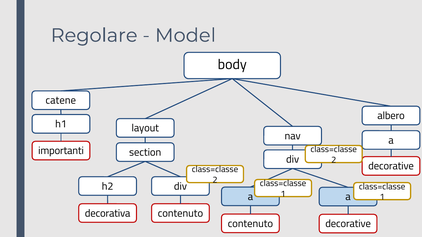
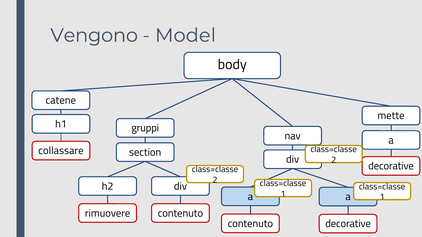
Regolare: Regolare -> Vengono
albero: albero -> mette
layout: layout -> gruppi
importanti: importanti -> collassare
decorativa: decorativa -> rimuovere
